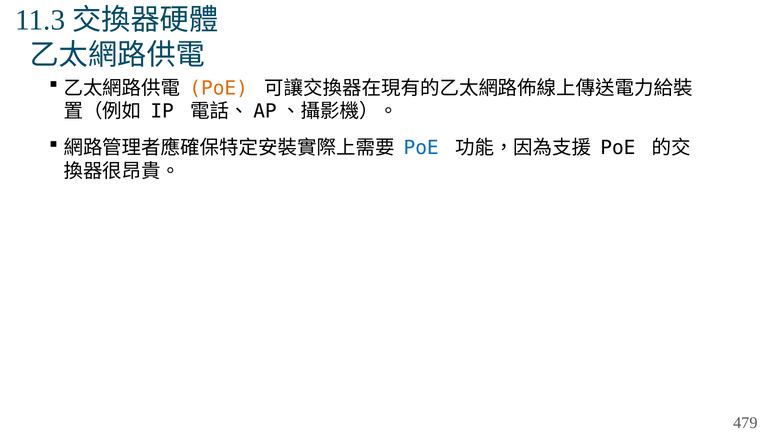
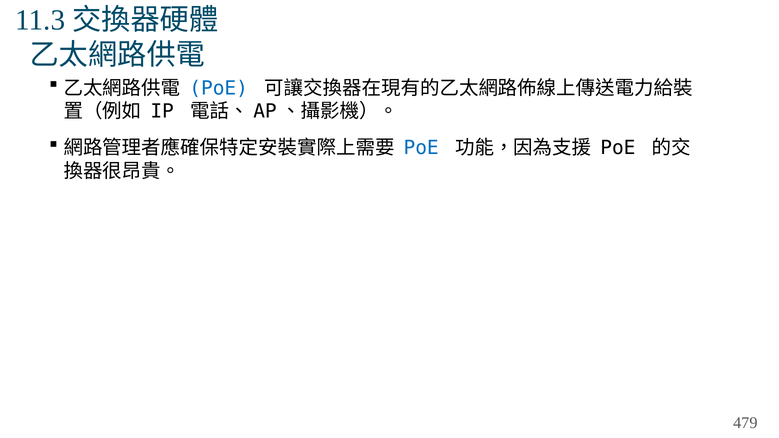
PoE at (219, 88) colour: orange -> blue
